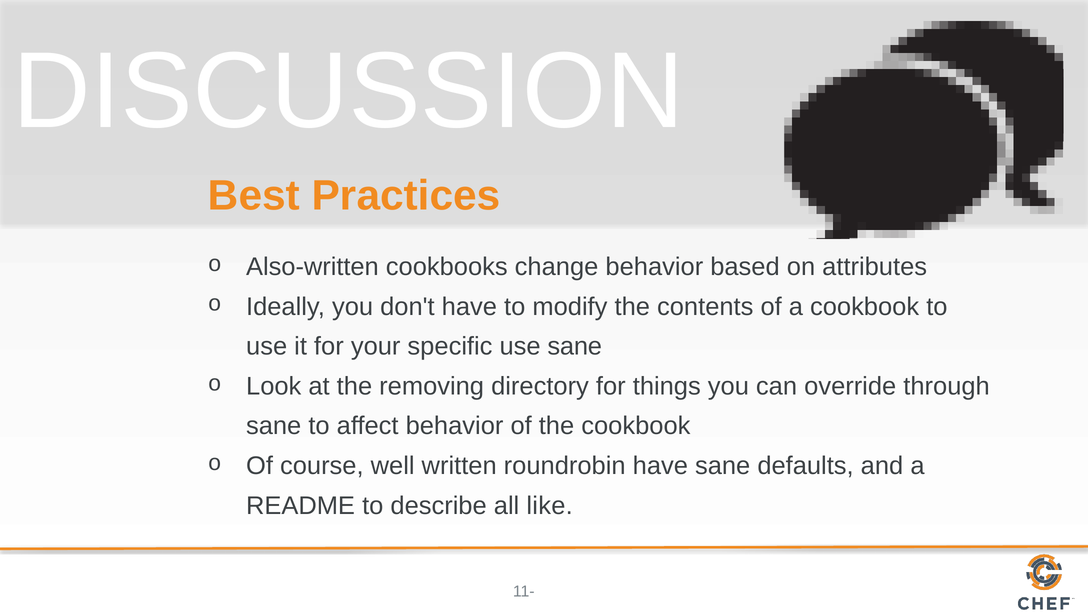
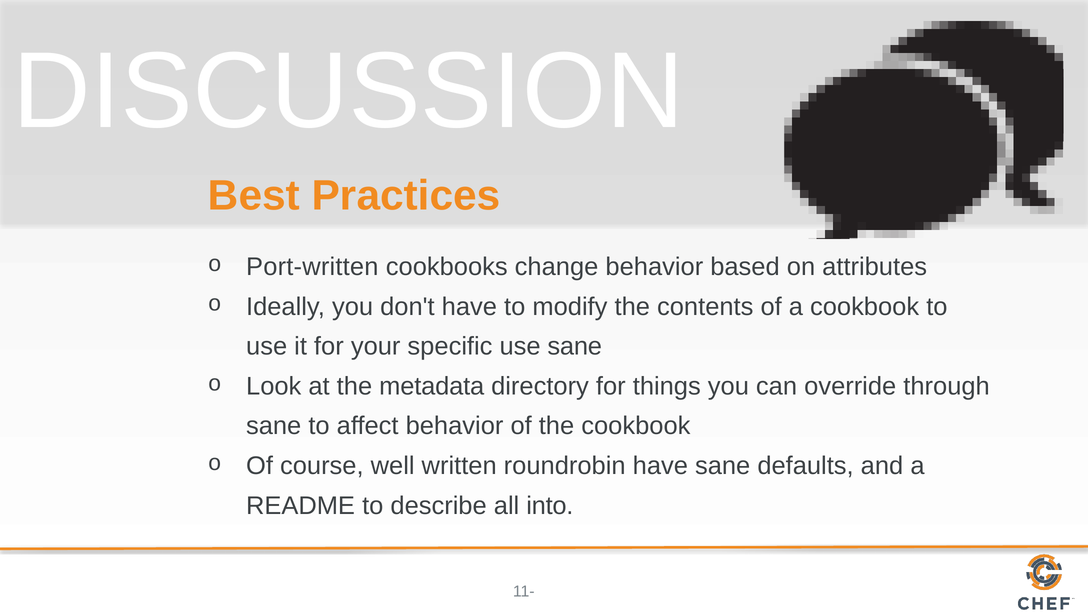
Also-written: Also-written -> Port-written
removing: removing -> metadata
like: like -> into
